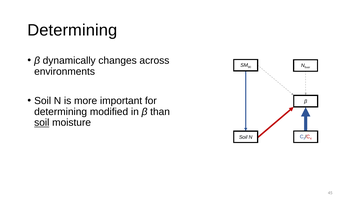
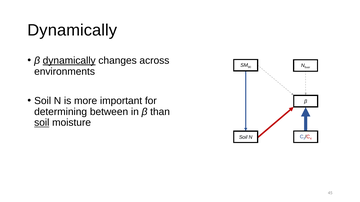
Determining at (72, 30): Determining -> Dynamically
dynamically at (69, 61) underline: none -> present
modified: modified -> between
